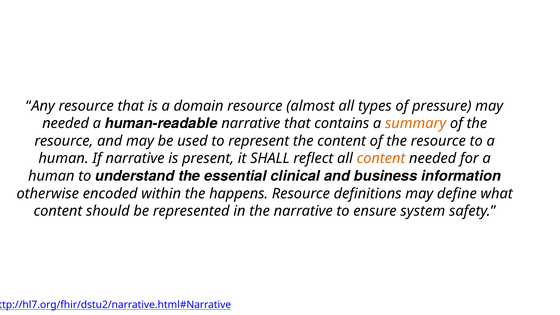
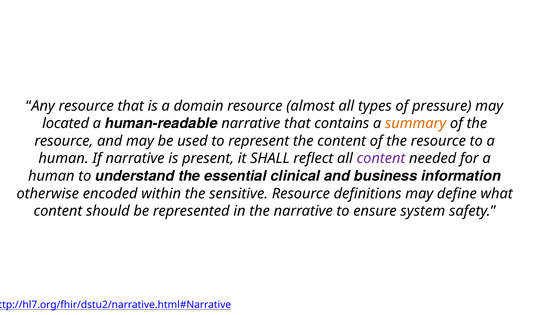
needed at (66, 124): needed -> located
content at (381, 159) colour: orange -> purple
happens: happens -> sensitive
